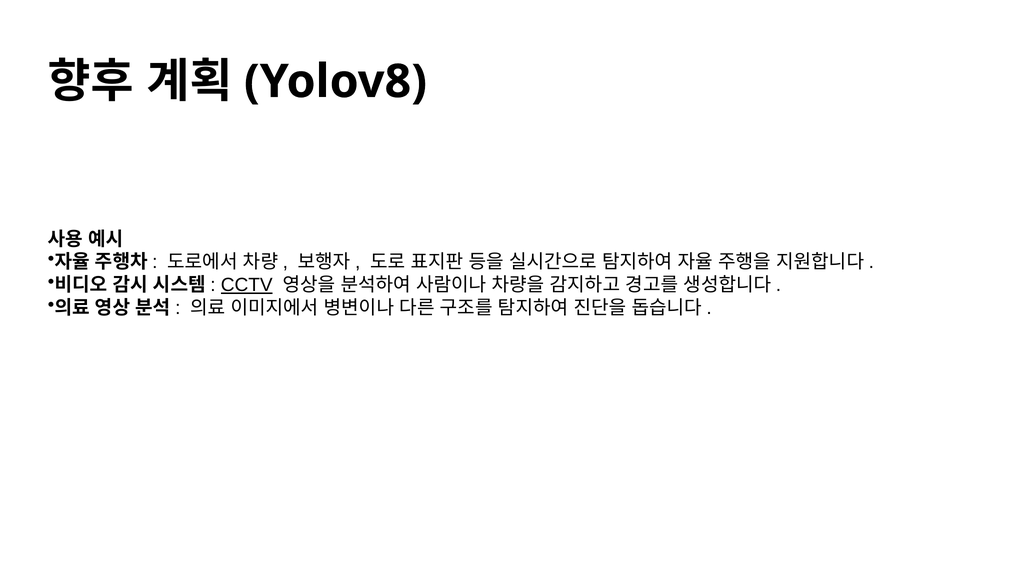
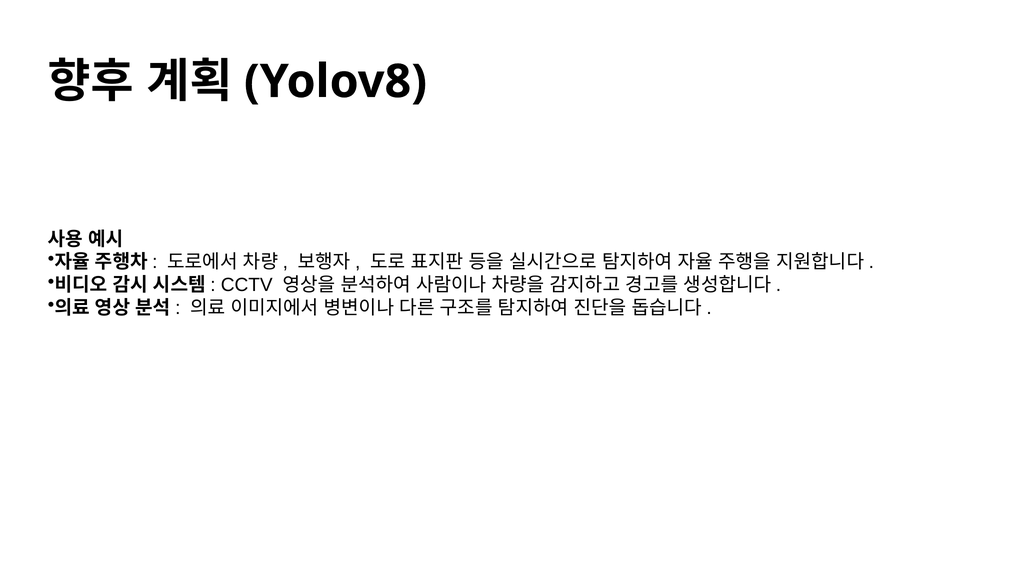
CCTV underline: present -> none
